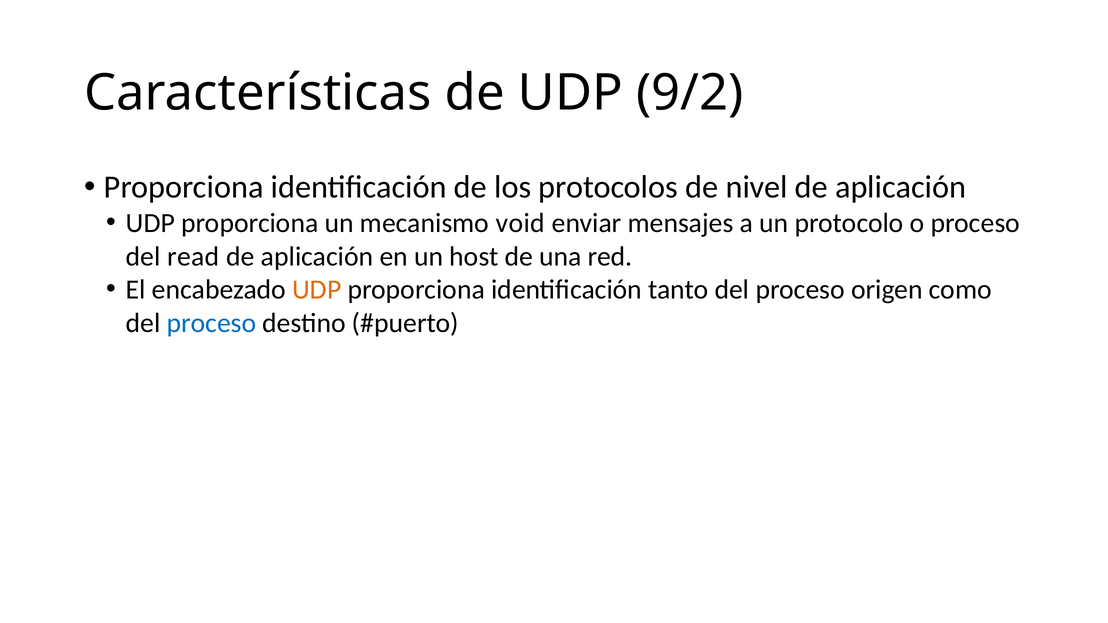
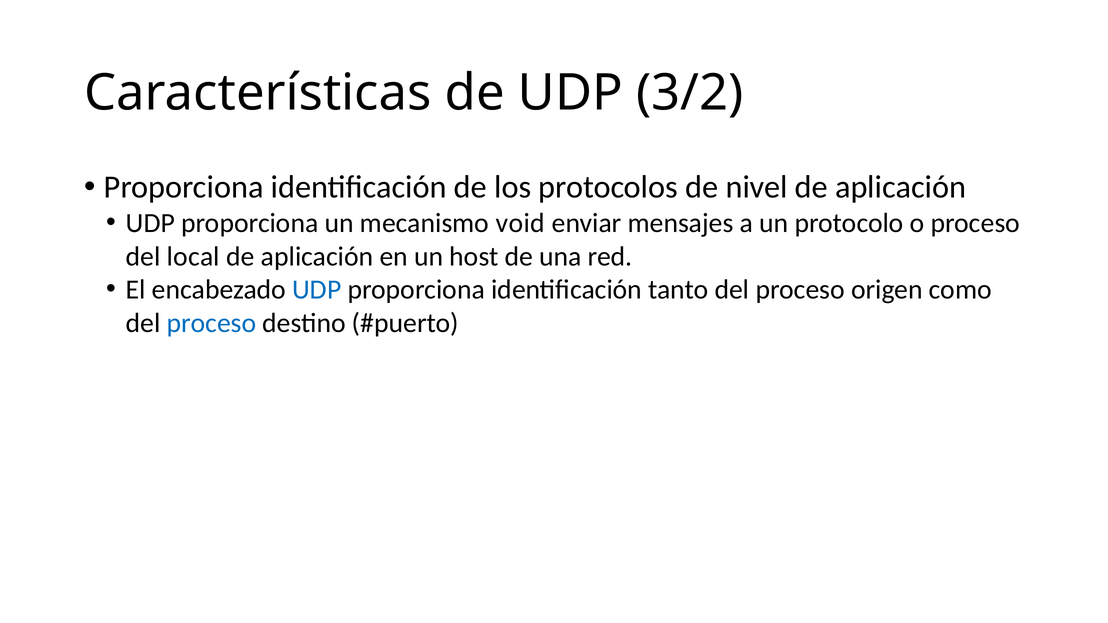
9/2: 9/2 -> 3/2
read: read -> local
UDP at (317, 290) colour: orange -> blue
